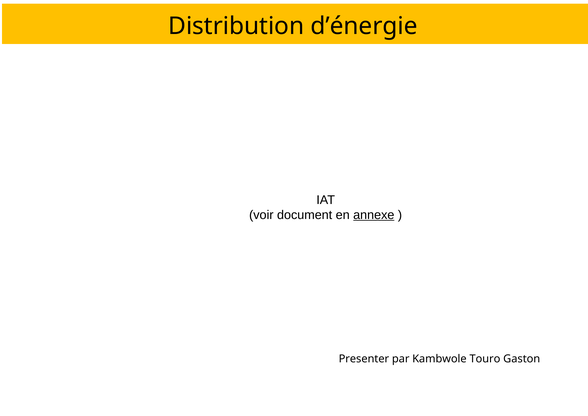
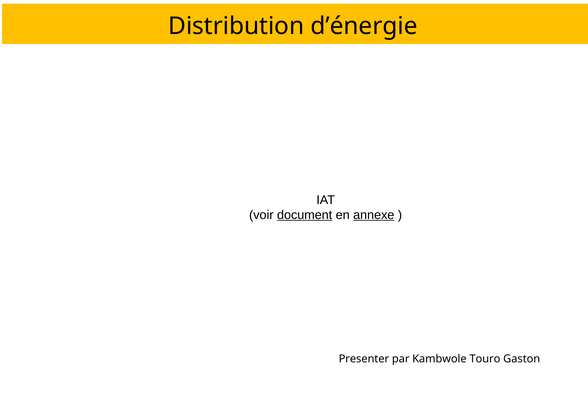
document underline: none -> present
